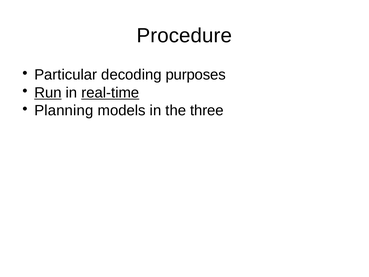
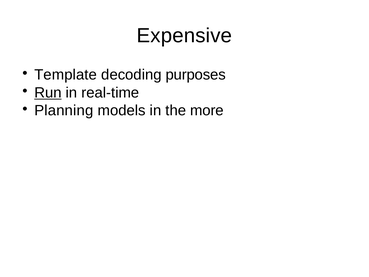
Procedure: Procedure -> Expensive
Particular: Particular -> Template
real-time underline: present -> none
three: three -> more
